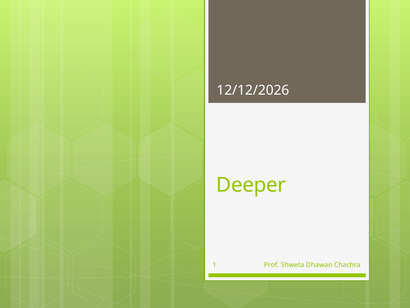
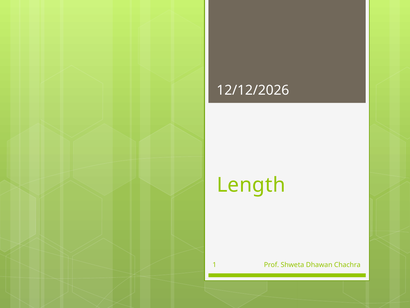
Deeper: Deeper -> Length
